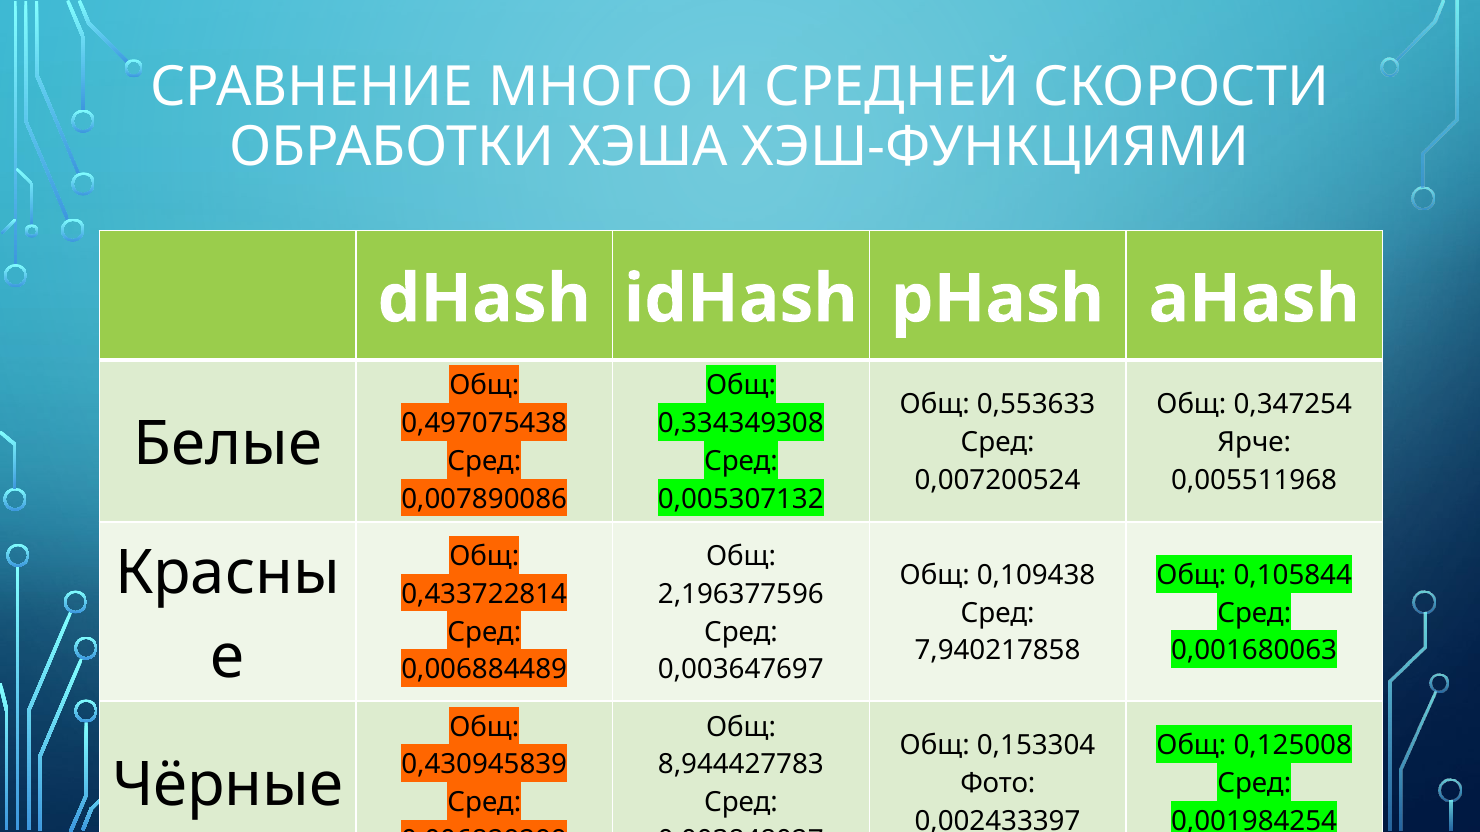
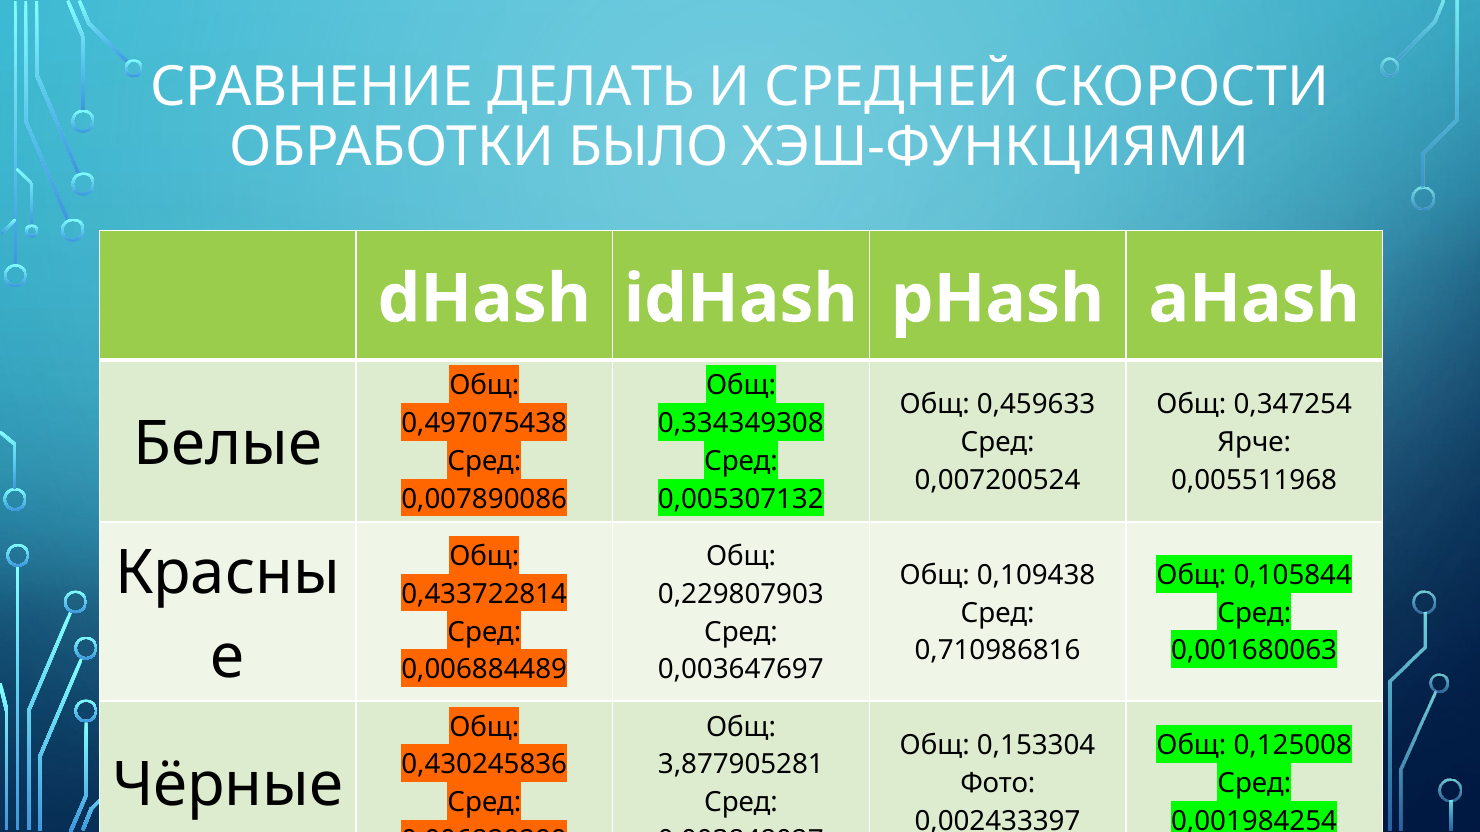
МНОГО: МНОГО -> ДЕЛАТЬ
ХЭША: ХЭША -> БЫЛО
0,553633: 0,553633 -> 0,459633
2,196377596: 2,196377596 -> 0,229807903
7,940217858: 7,940217858 -> 0,710986816
0,430945839: 0,430945839 -> 0,430245836
8,944427783: 8,944427783 -> 3,877905281
